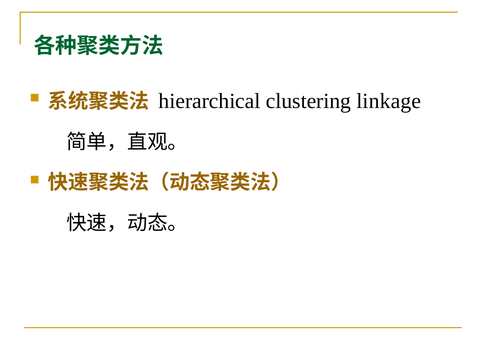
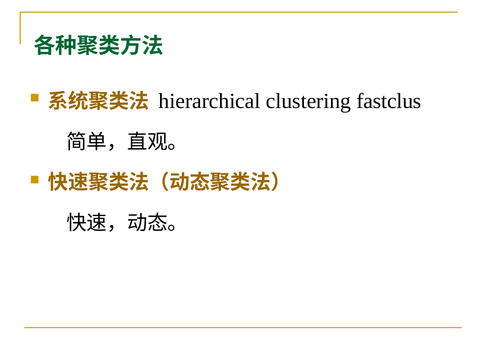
linkage: linkage -> fastclus
